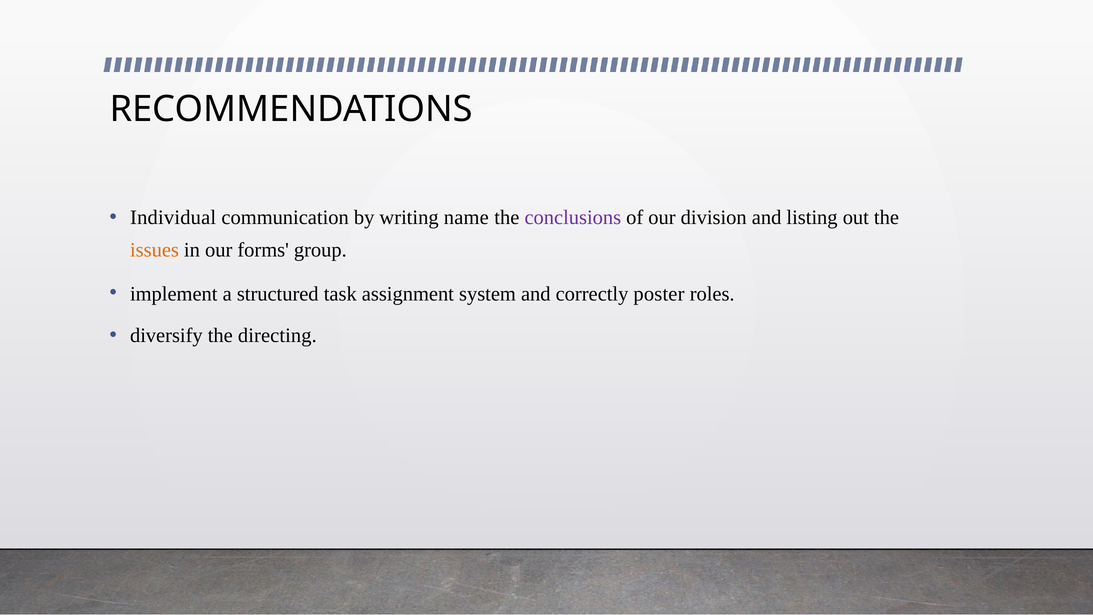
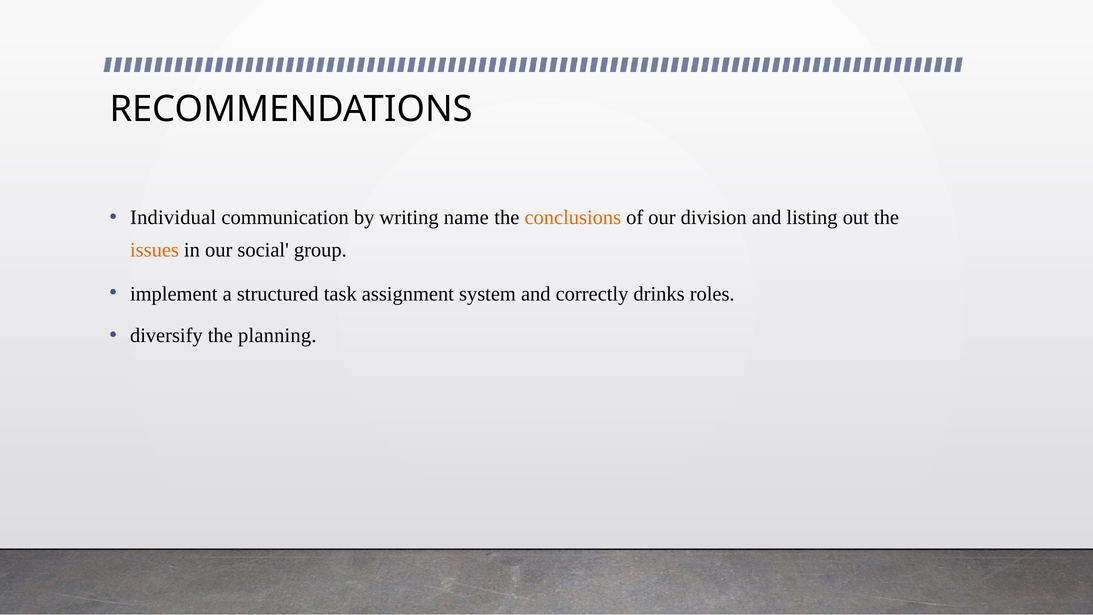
conclusions colour: purple -> orange
forms: forms -> social
poster: poster -> drinks
directing: directing -> planning
